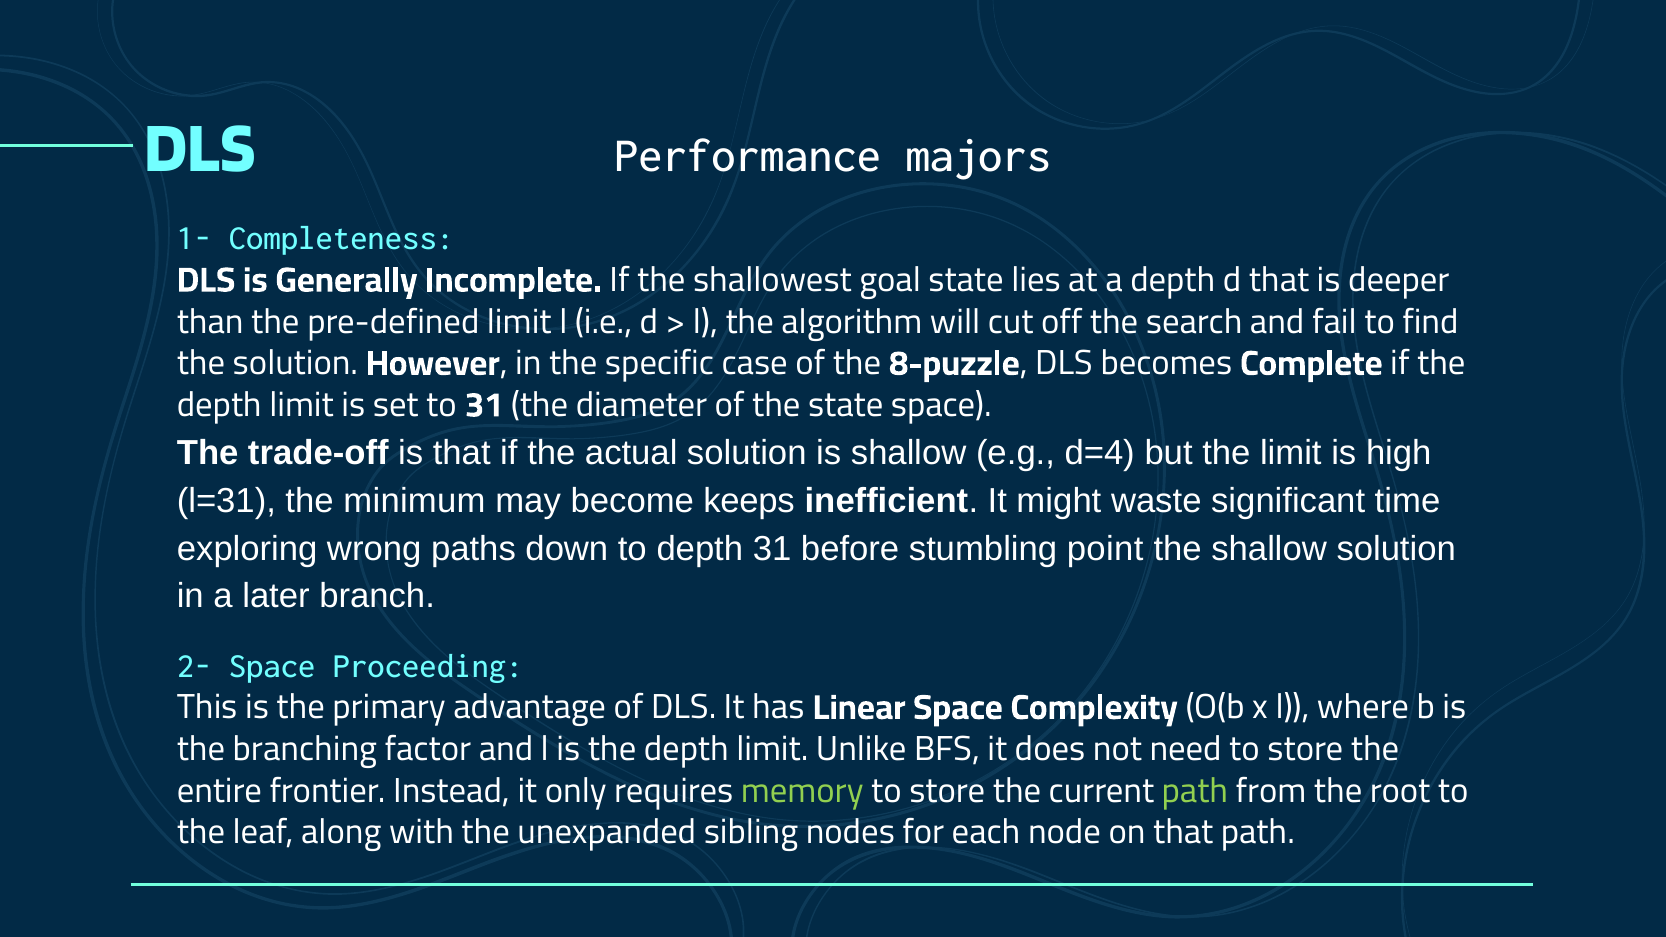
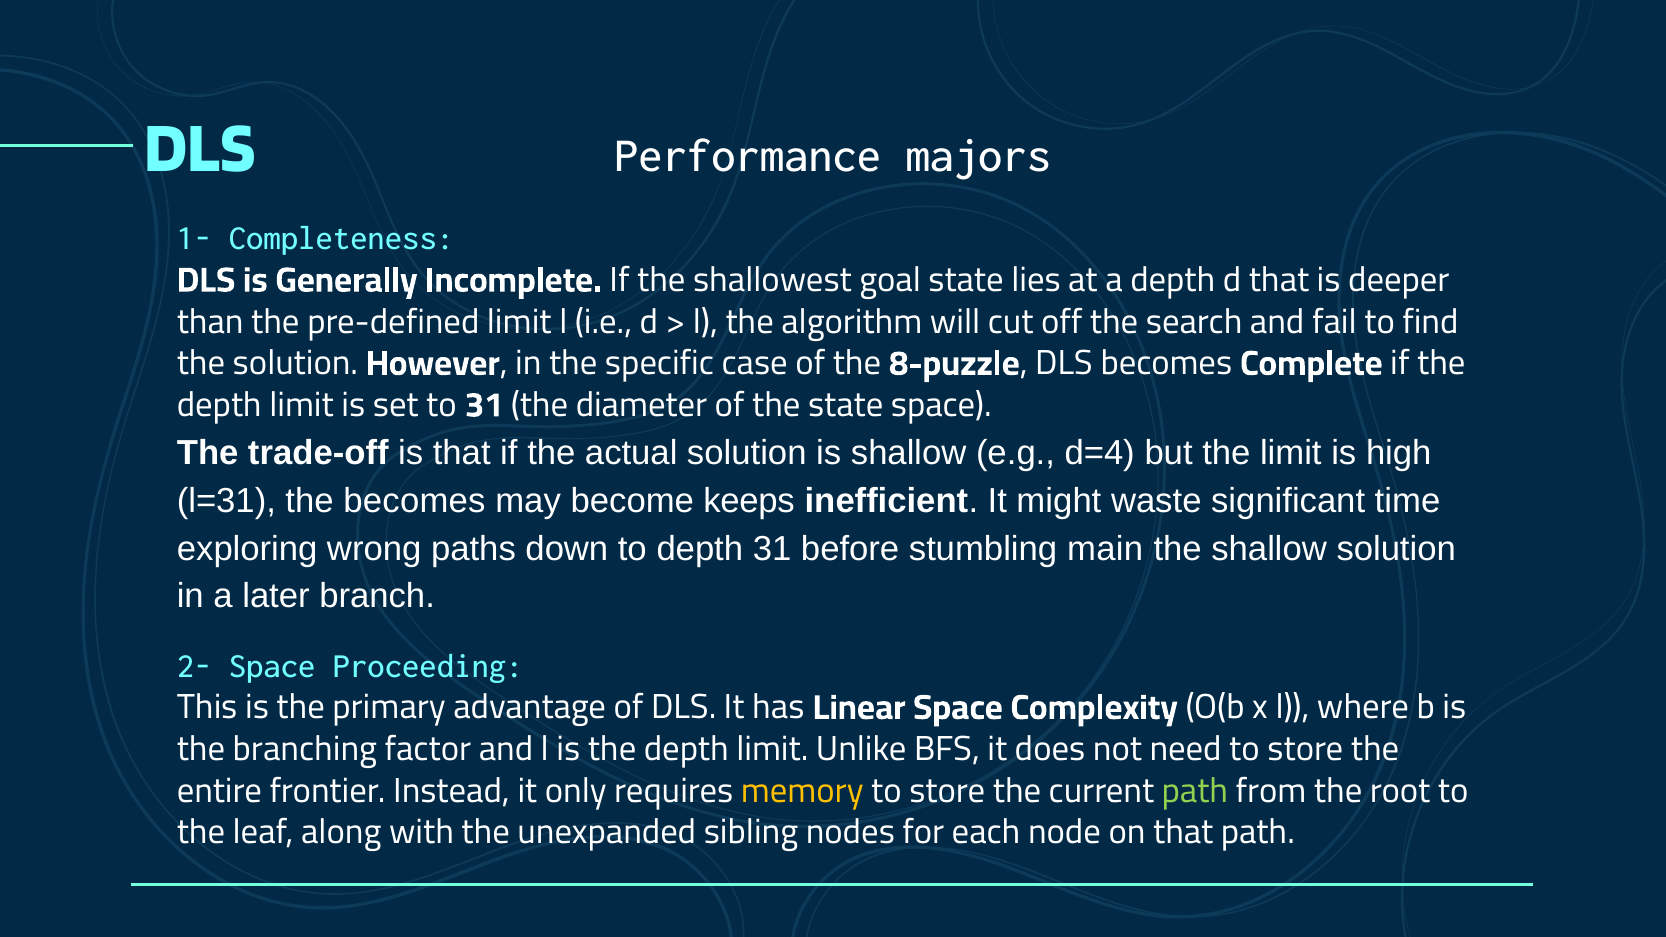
the minimum: minimum -> becomes
point: point -> main
memory colour: light green -> yellow
